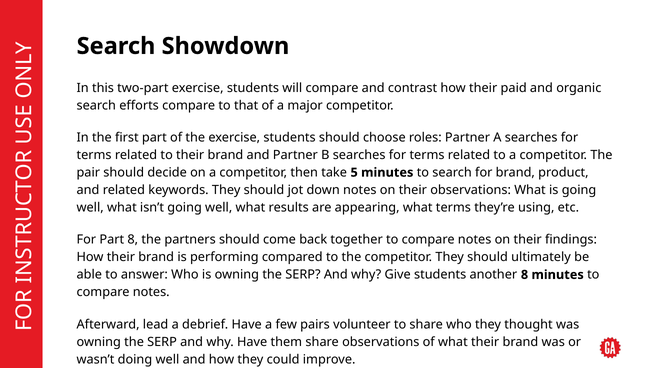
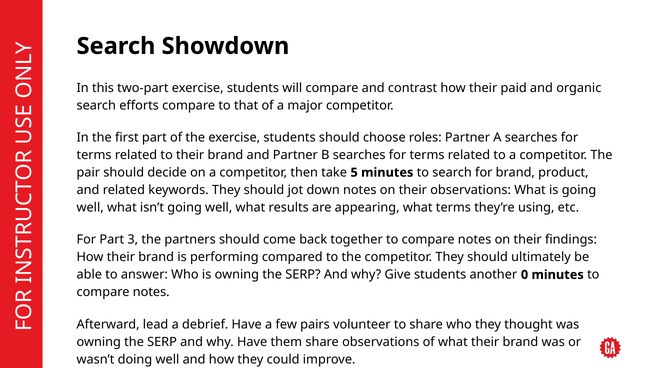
Part 8: 8 -> 3
another 8: 8 -> 0
